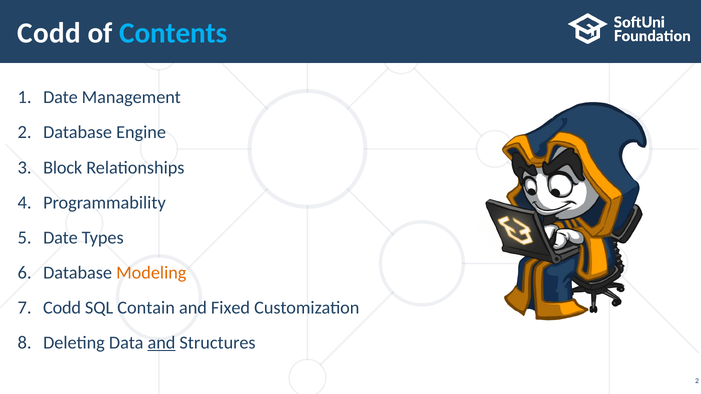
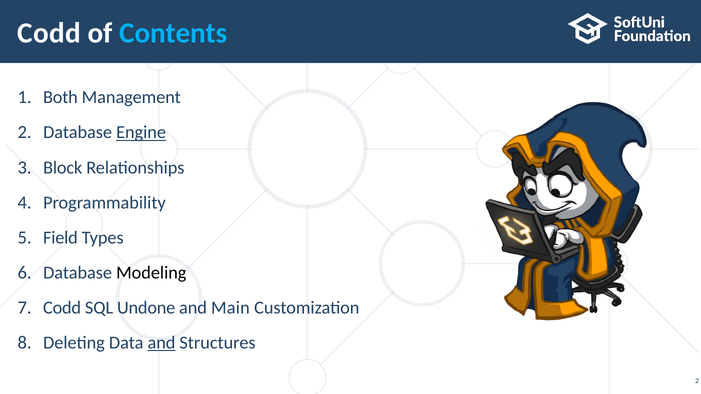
Date at (60, 98): Date -> Both
Engine underline: none -> present
Date at (60, 238): Date -> Field
Modeling colour: orange -> black
Contain: Contain -> Undone
Fixed: Fixed -> Main
